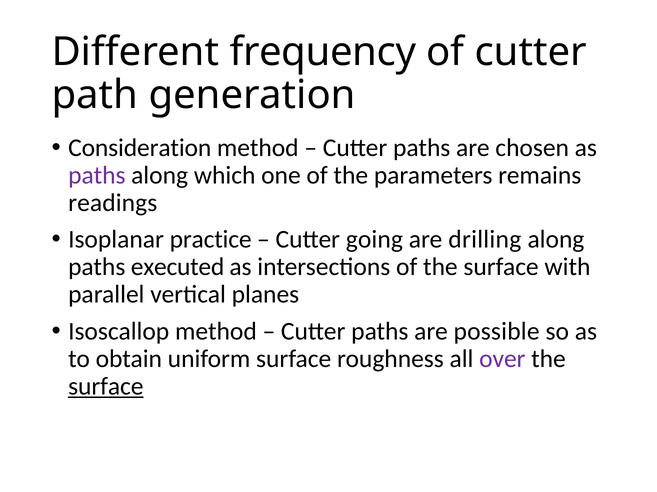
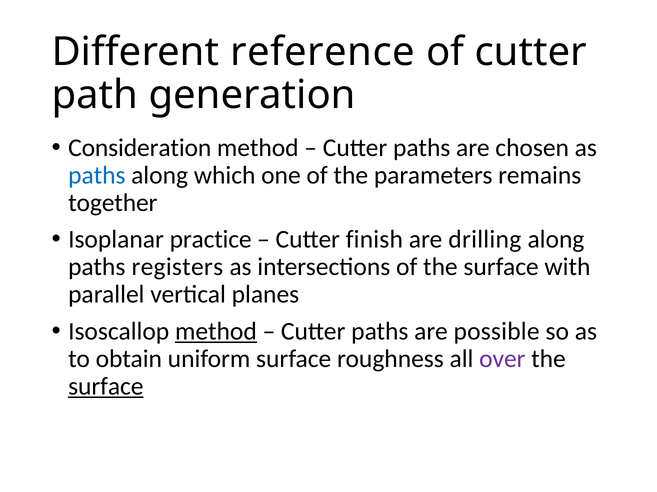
frequency: frequency -> reference
paths at (97, 176) colour: purple -> blue
readings: readings -> together
going: going -> finish
executed: executed -> registers
method at (216, 332) underline: none -> present
